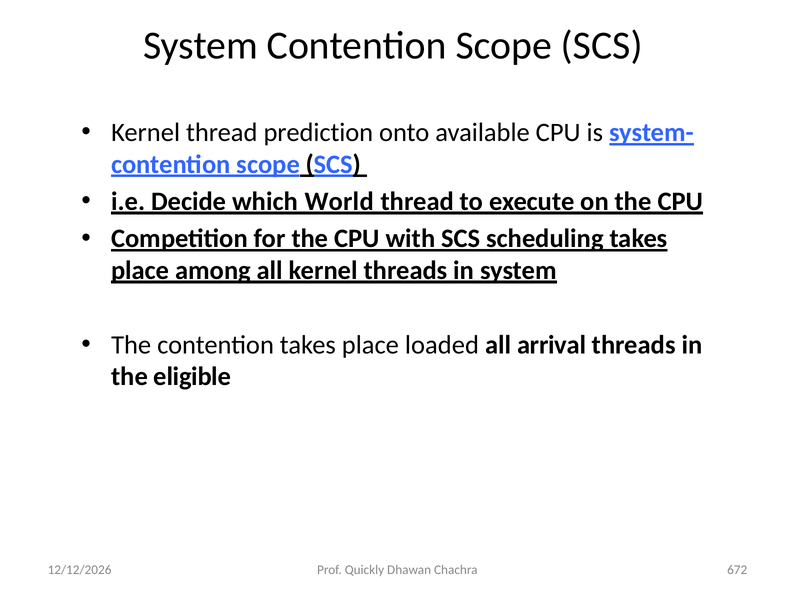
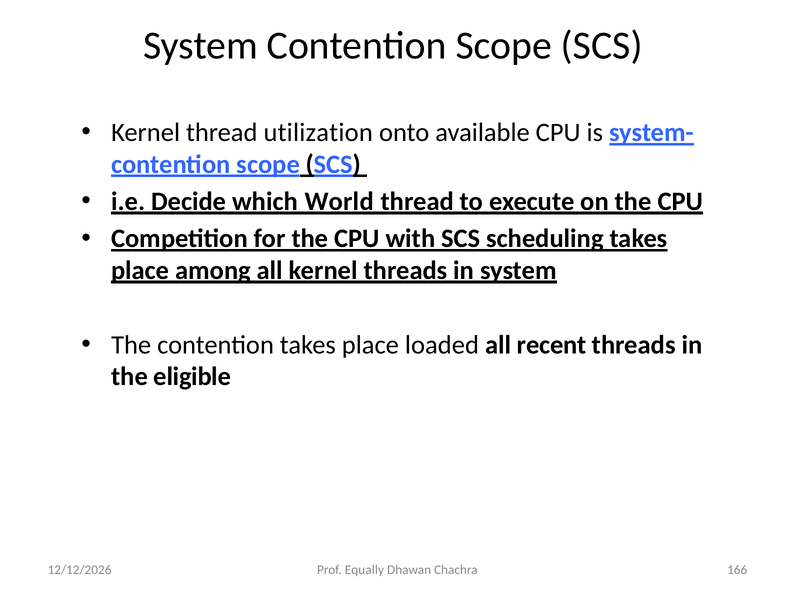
prediction: prediction -> utilization
arrival: arrival -> recent
Quickly: Quickly -> Equally
672: 672 -> 166
